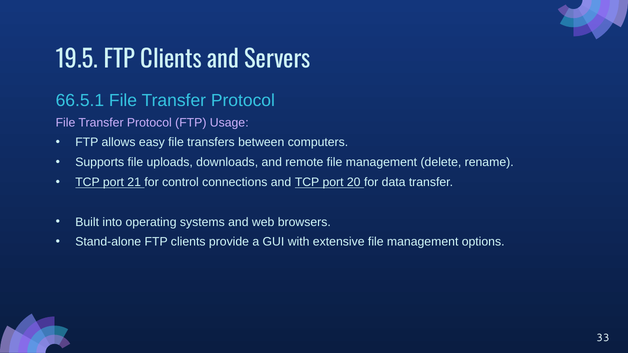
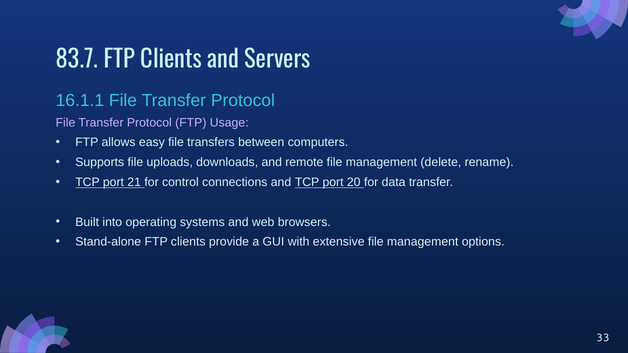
19.5: 19.5 -> 83.7
66.5.1: 66.5.1 -> 16.1.1
